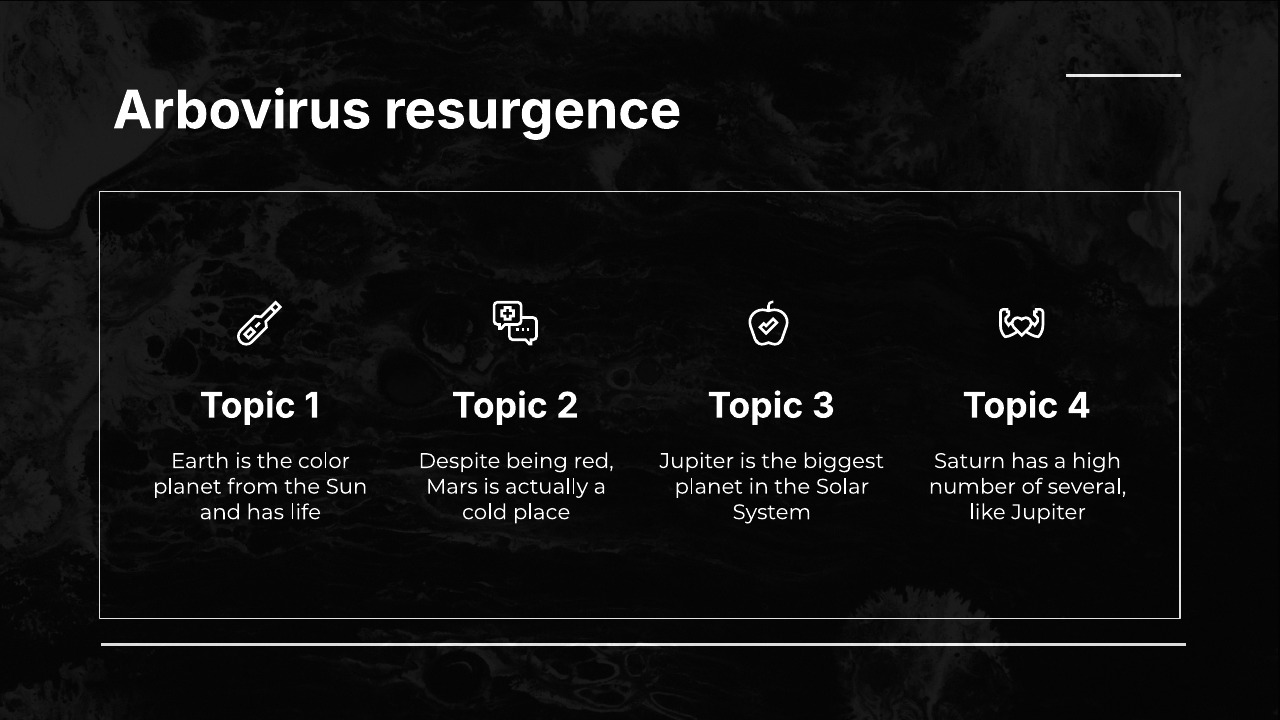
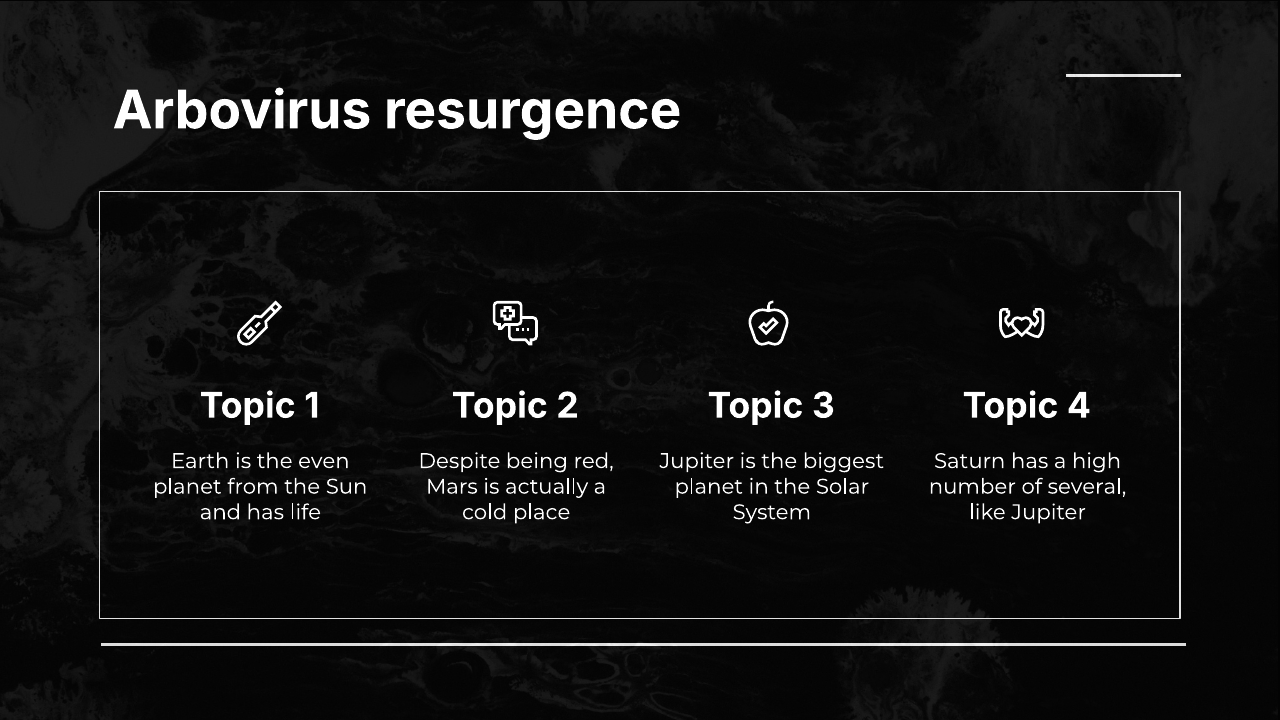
color: color -> even
